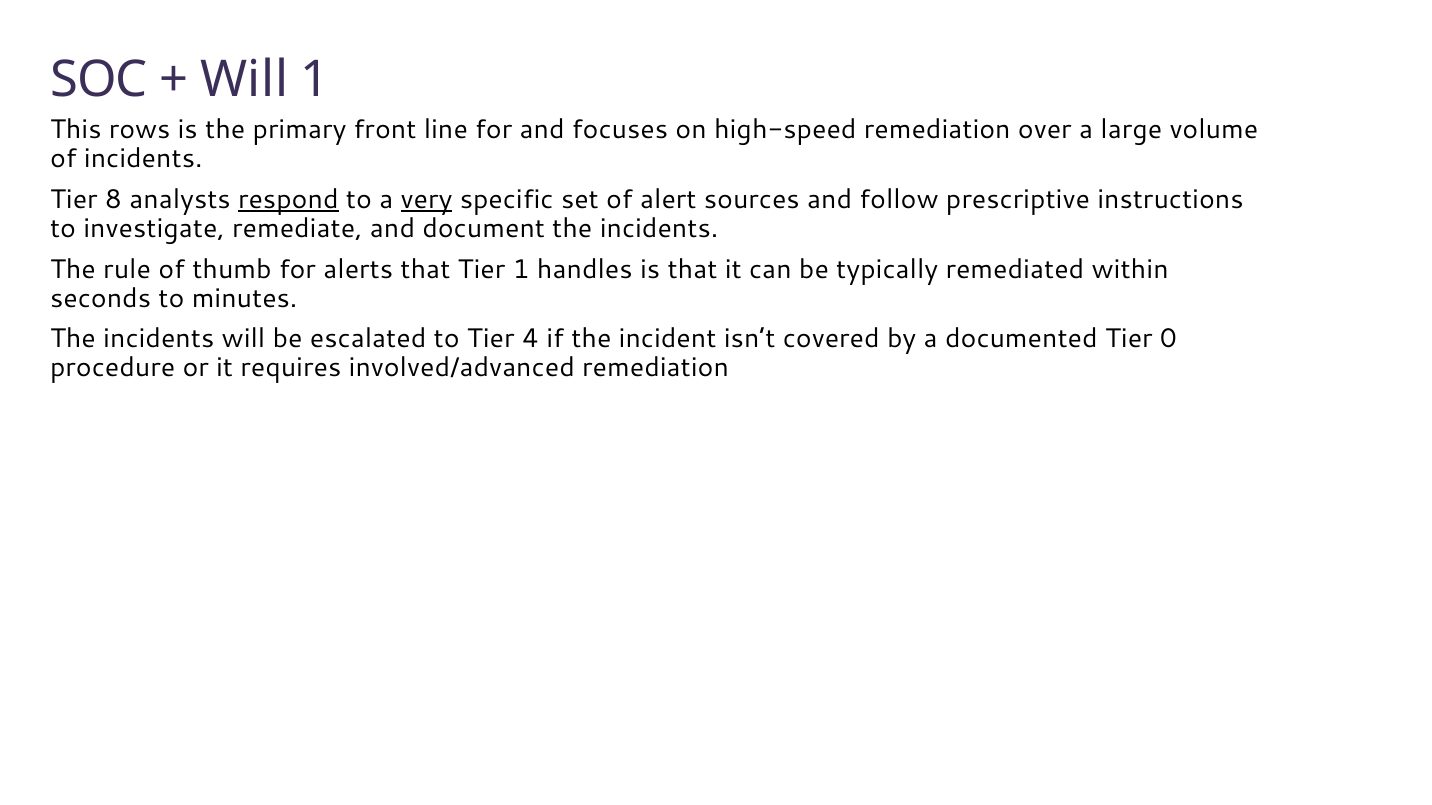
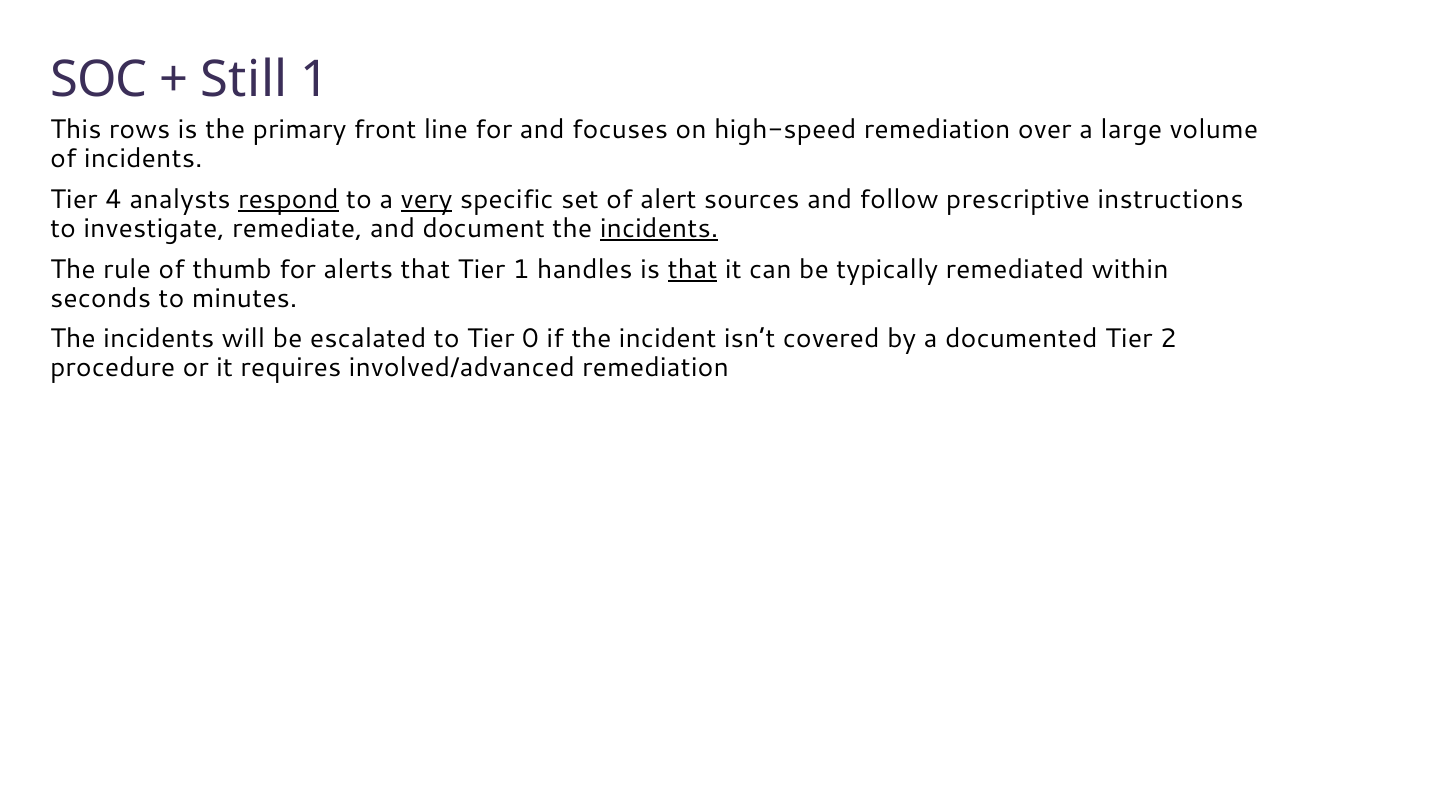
Will at (244, 79): Will -> Still
8: 8 -> 4
incidents at (659, 228) underline: none -> present
that at (692, 269) underline: none -> present
4: 4 -> 0
0: 0 -> 2
